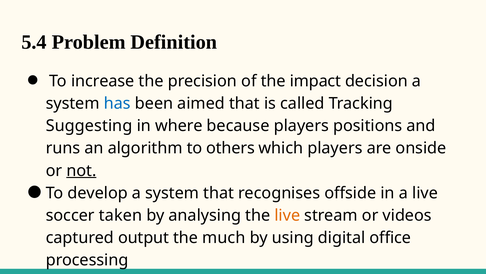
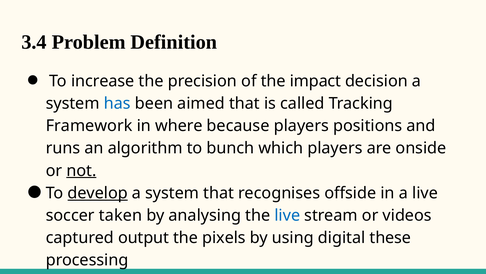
5.4: 5.4 -> 3.4
Suggesting: Suggesting -> Framework
others: others -> bunch
develop underline: none -> present
live at (287, 215) colour: orange -> blue
much: much -> pixels
office: office -> these
